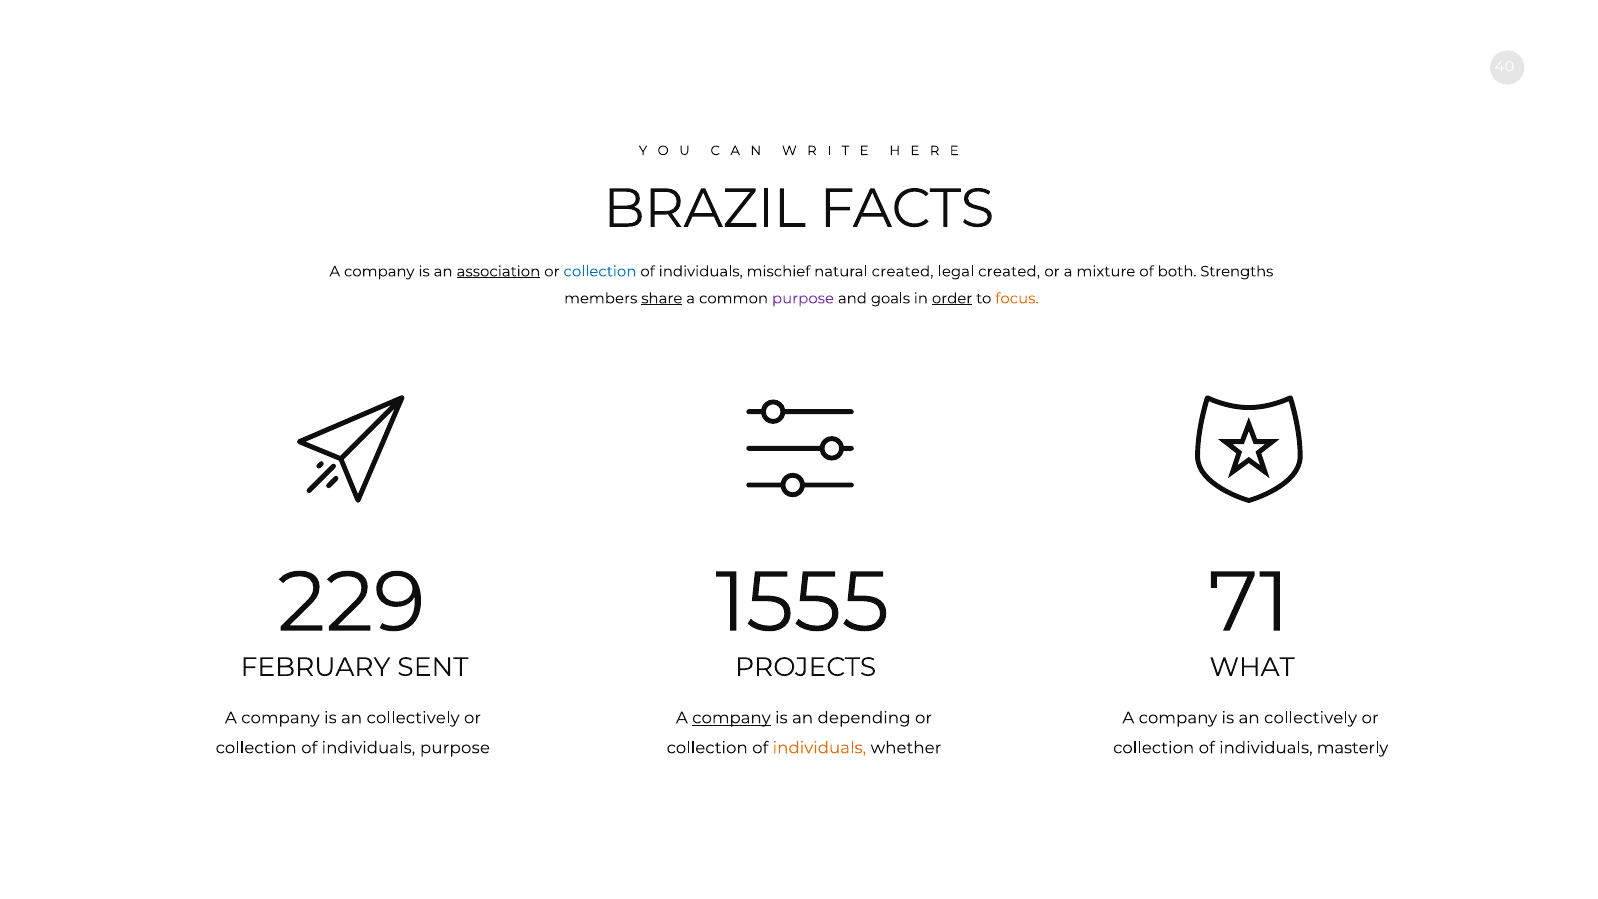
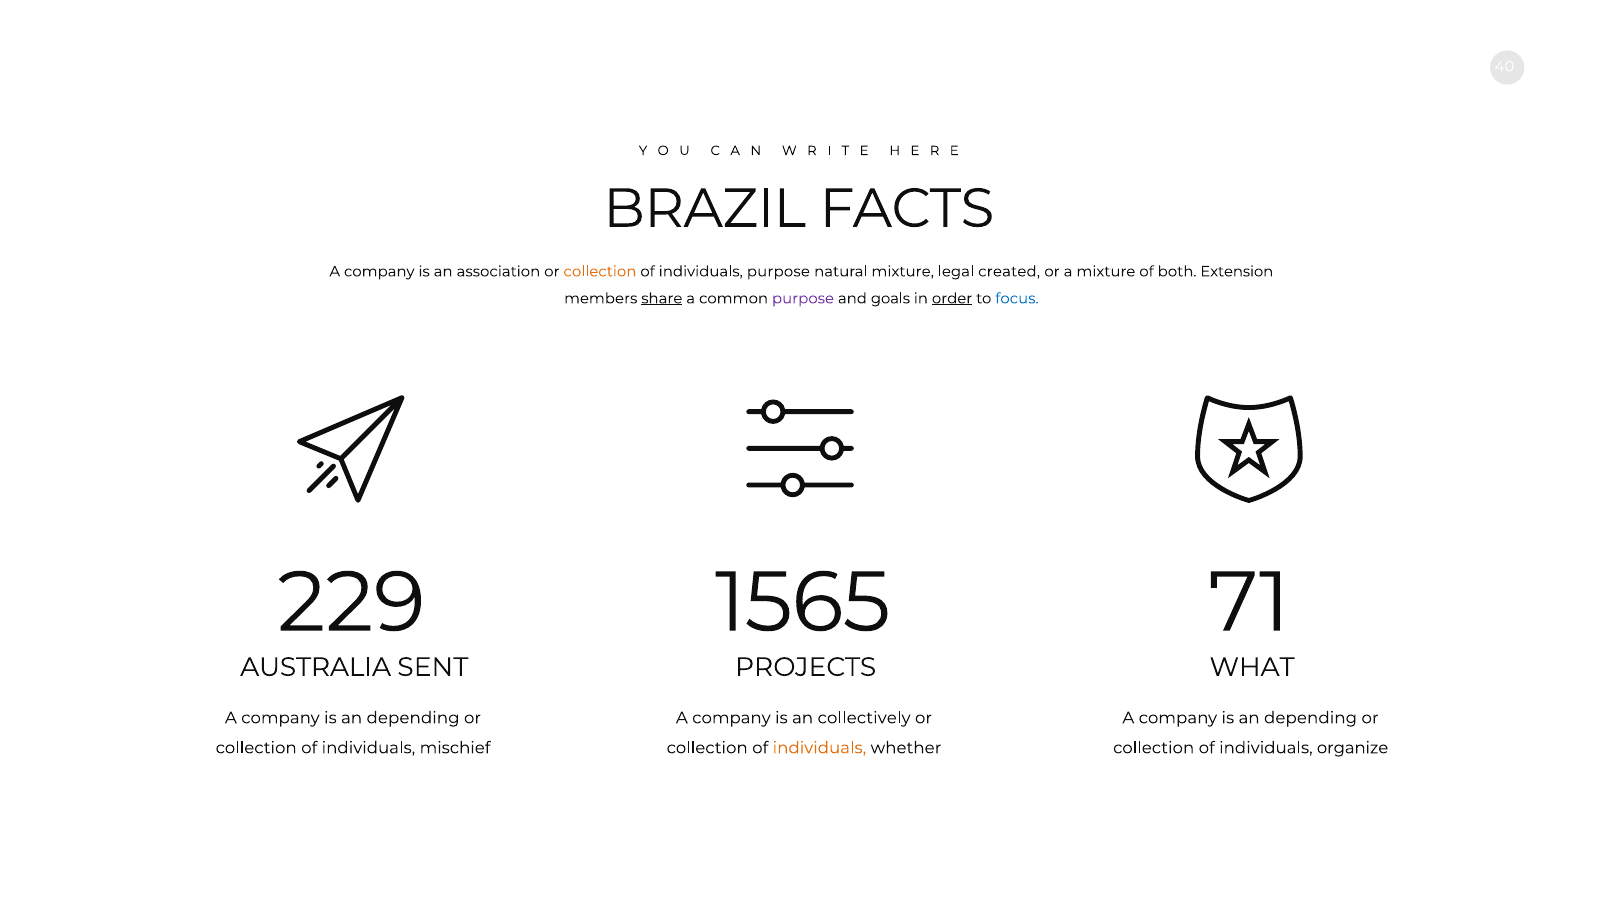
association underline: present -> none
collection at (600, 272) colour: blue -> orange
individuals mischief: mischief -> purpose
natural created: created -> mixture
Strengths: Strengths -> Extension
focus colour: orange -> blue
1555: 1555 -> 1565
FEBRUARY: FEBRUARY -> AUSTRALIA
collectively at (413, 718): collectively -> depending
company at (731, 718) underline: present -> none
depending: depending -> collectively
collectively at (1311, 718): collectively -> depending
individuals purpose: purpose -> mischief
masterly: masterly -> organize
